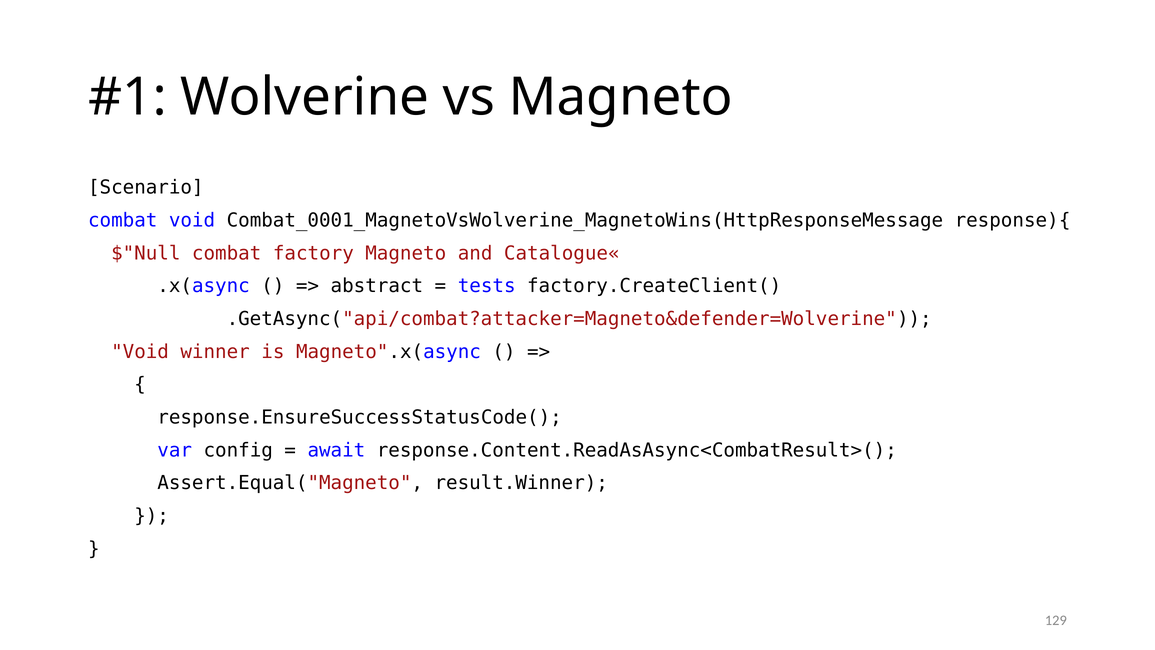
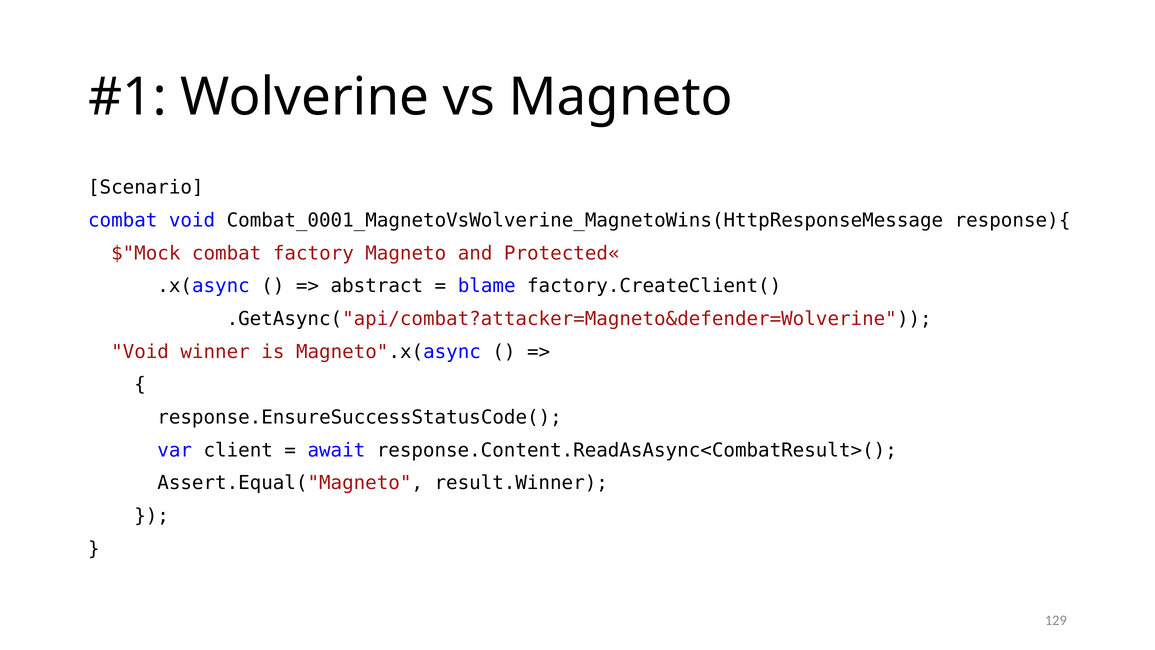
$"Null: $"Null -> $"Mock
Catalogue«: Catalogue« -> Protected«
tests: tests -> blame
config: config -> client
